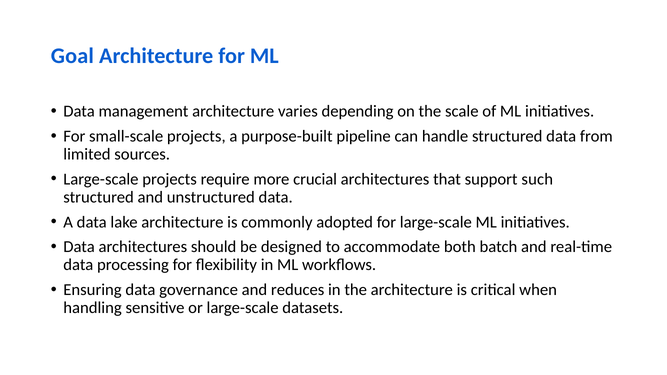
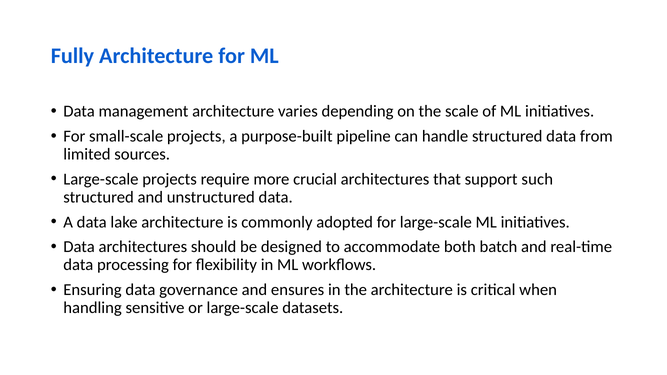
Goal: Goal -> Fully
reduces: reduces -> ensures
